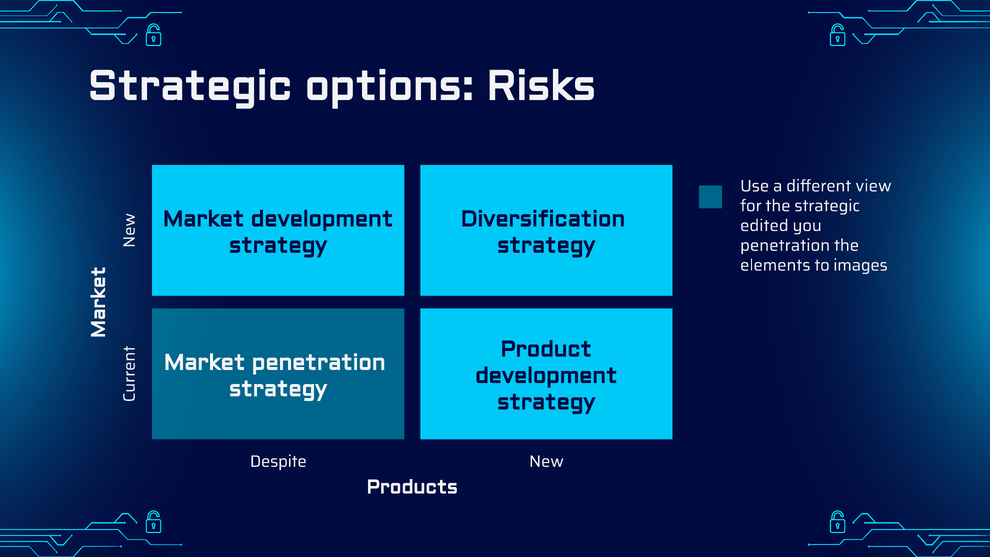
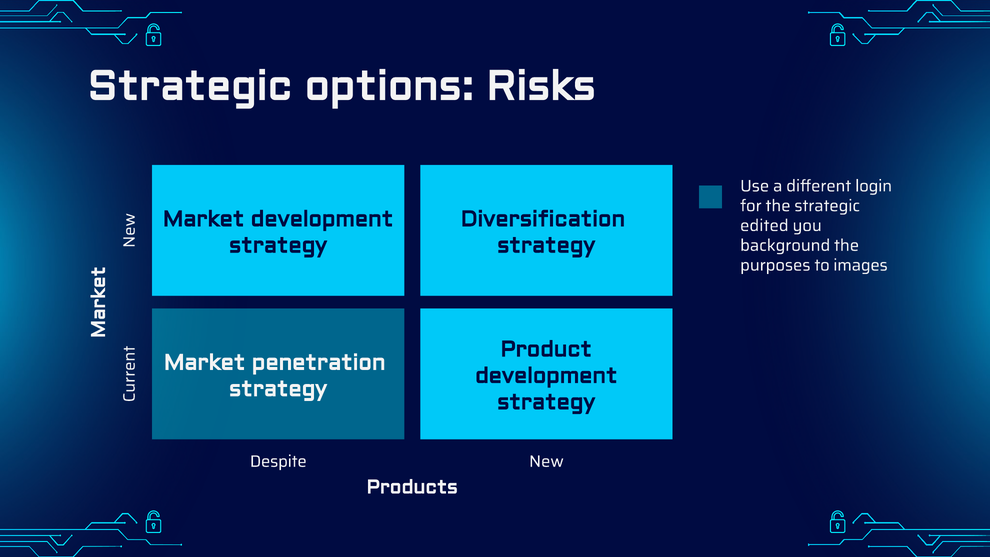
view: view -> login
penetration at (785, 245): penetration -> background
elements: elements -> purposes
